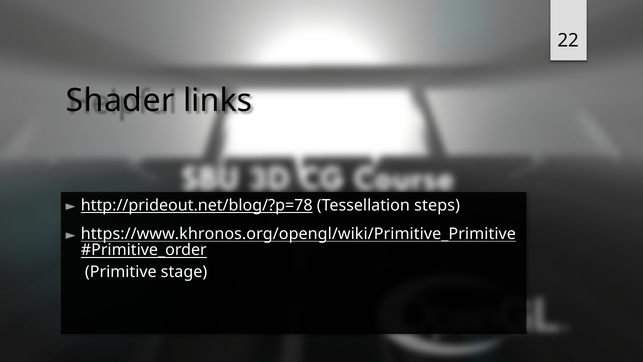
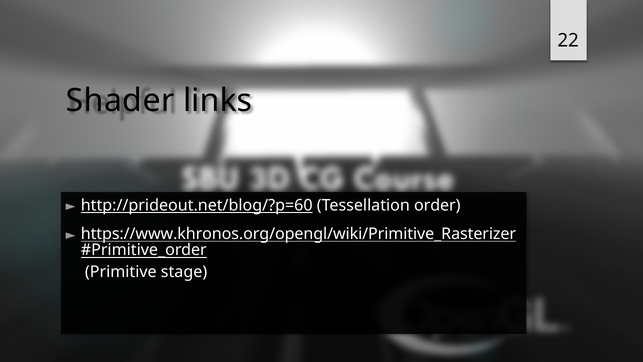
http://prideout.net/blog/?p=78: http://prideout.net/blog/?p=78 -> http://prideout.net/blog/?p=60
steps: steps -> order
https://www.khronos.org/opengl/wiki/Primitive_Primitive: https://www.khronos.org/opengl/wiki/Primitive_Primitive -> https://www.khronos.org/opengl/wiki/Primitive_Rasterizer
